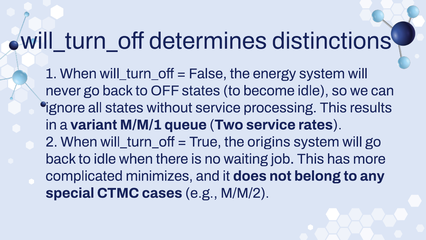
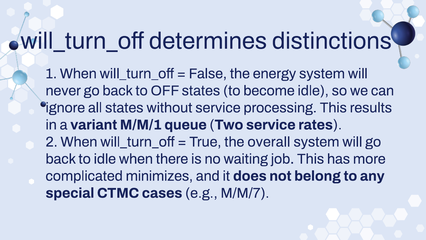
origins: origins -> overall
M/M/2: M/M/2 -> M/M/7
